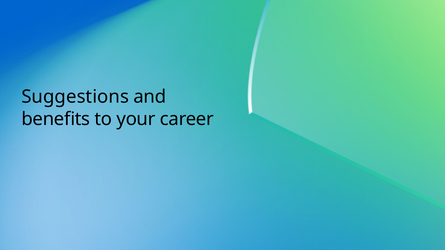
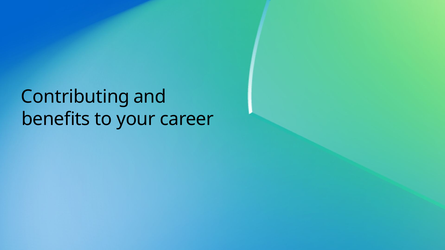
Suggestions: Suggestions -> Contributing
